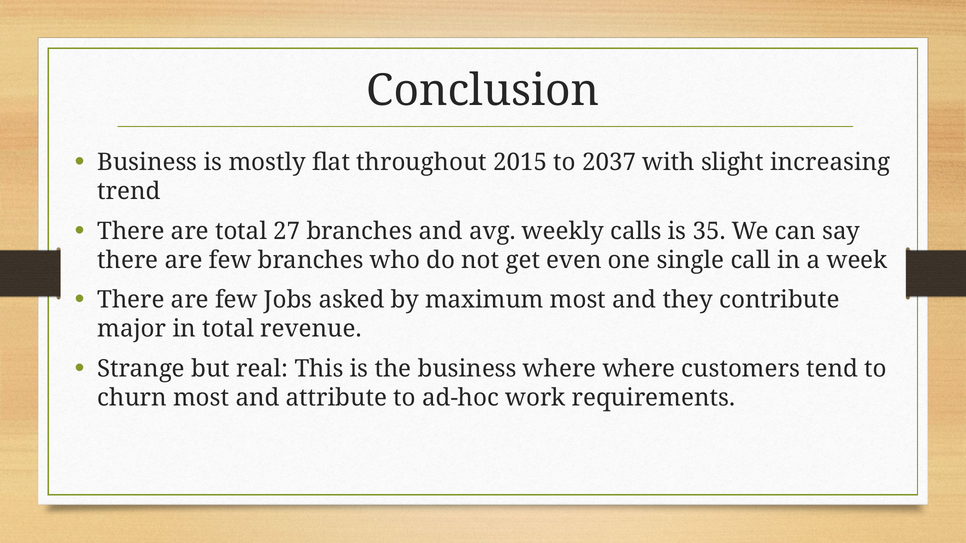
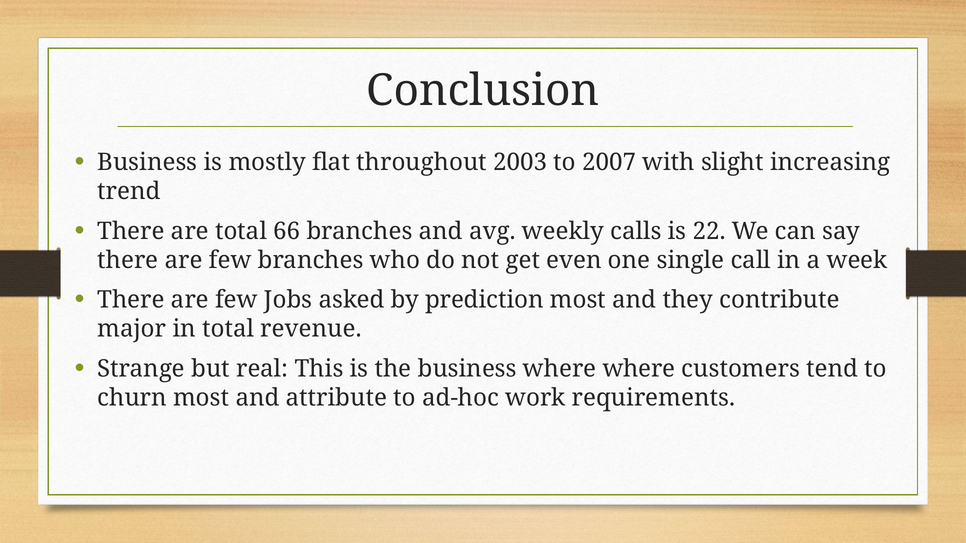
2015: 2015 -> 2003
2037: 2037 -> 2007
27: 27 -> 66
35: 35 -> 22
maximum: maximum -> prediction
